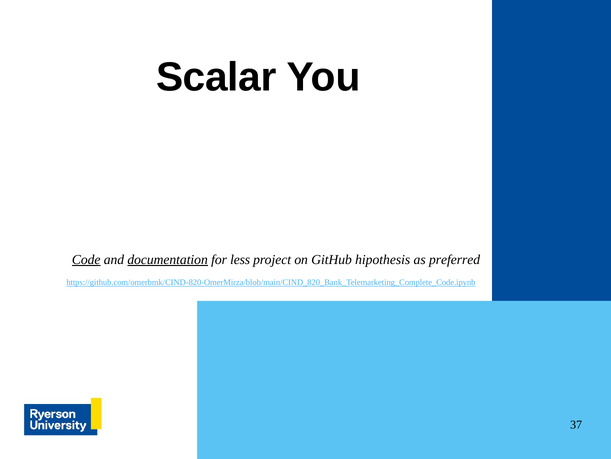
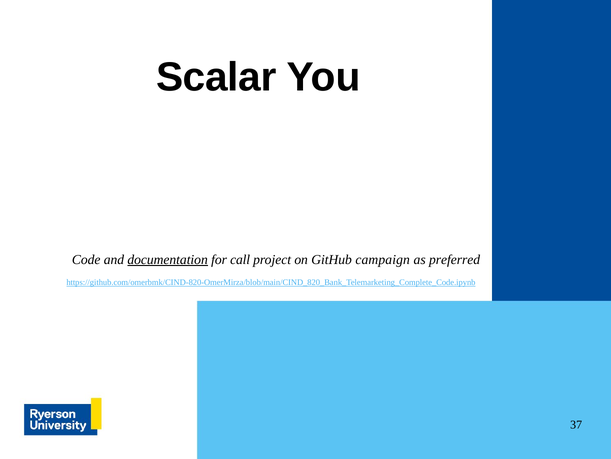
Code underline: present -> none
less: less -> call
hipothesis: hipothesis -> campaign
